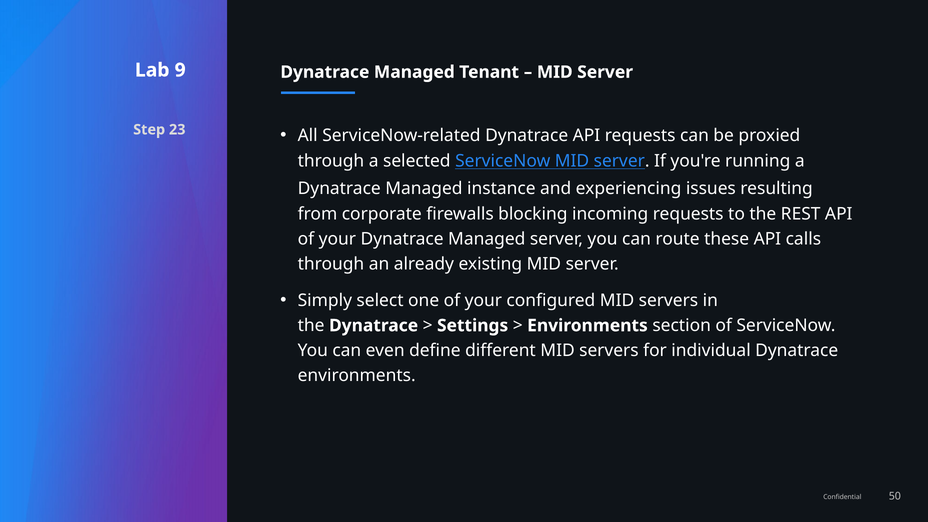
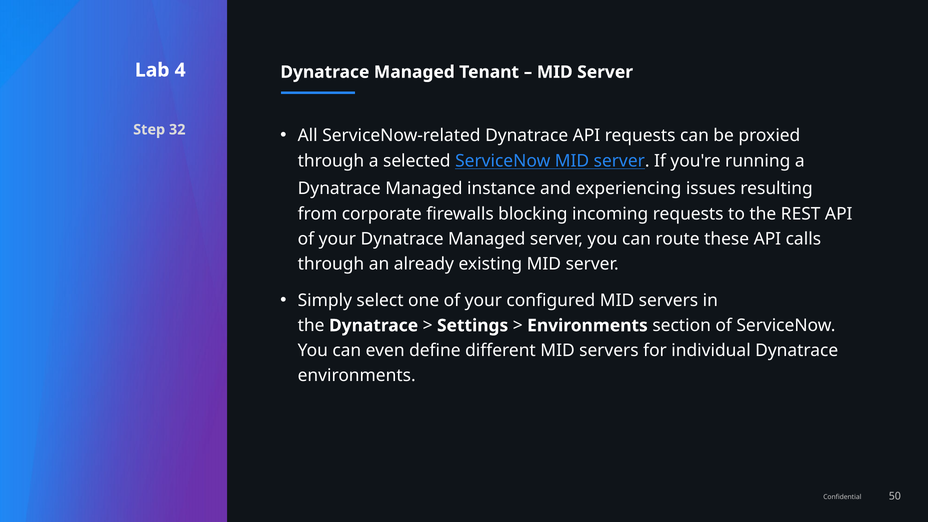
9: 9 -> 4
23: 23 -> 32
